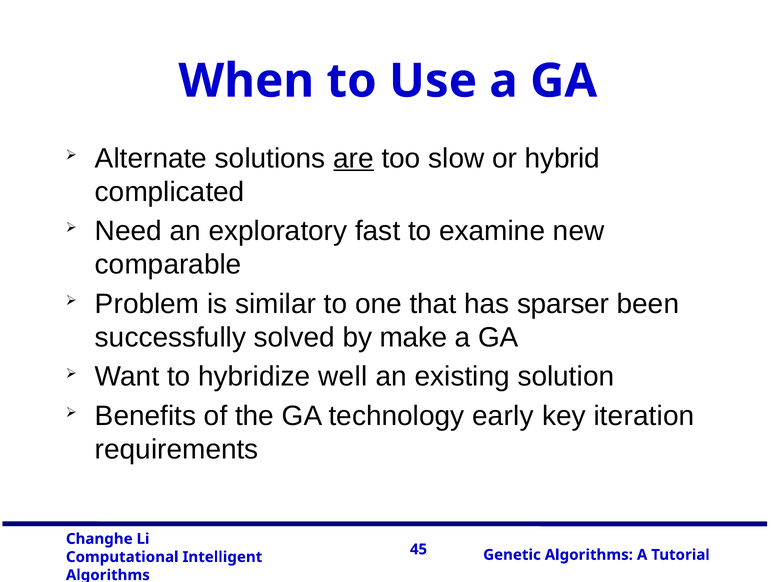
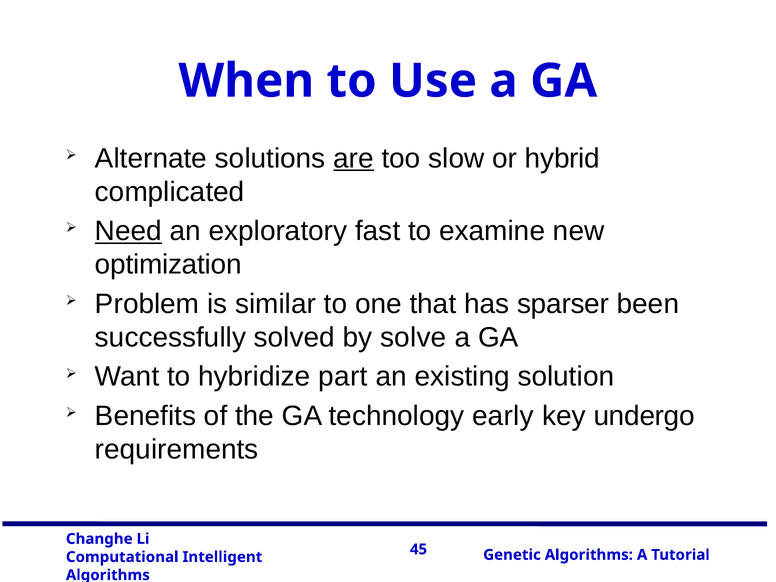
Need underline: none -> present
comparable: comparable -> optimization
make: make -> solve
well: well -> part
iteration: iteration -> undergo
